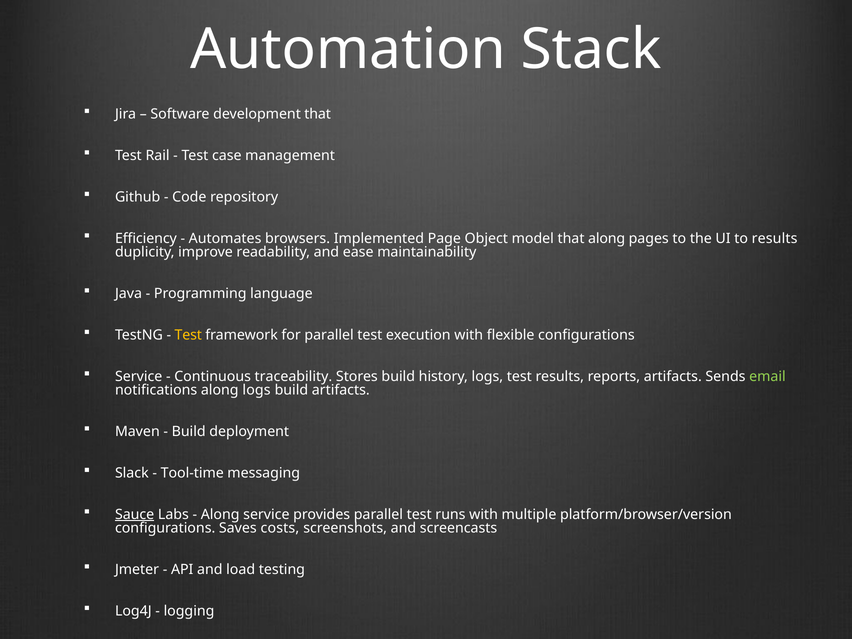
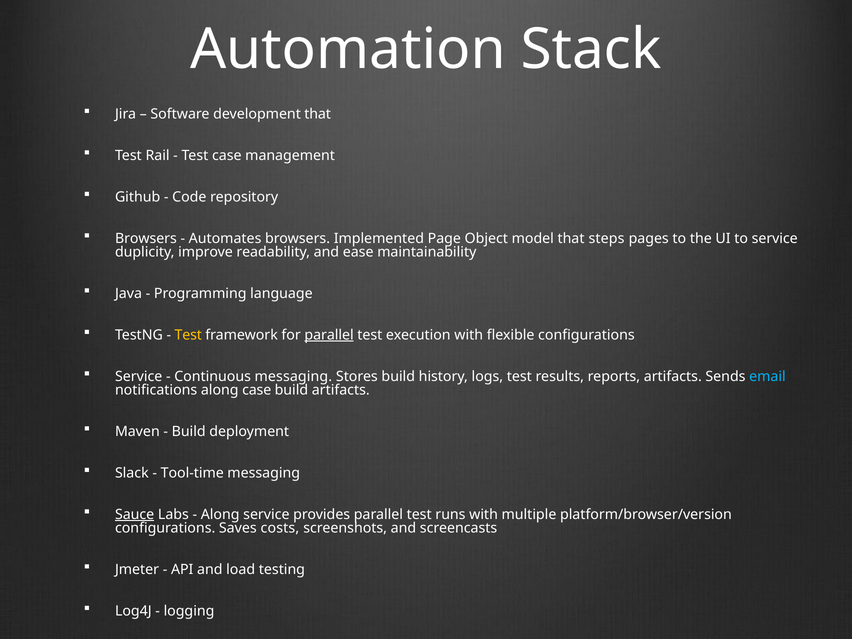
Efficiency at (146, 238): Efficiency -> Browsers
that along: along -> steps
to results: results -> service
parallel at (329, 335) underline: none -> present
Continuous traceability: traceability -> messaging
email colour: light green -> light blue
along logs: logs -> case
